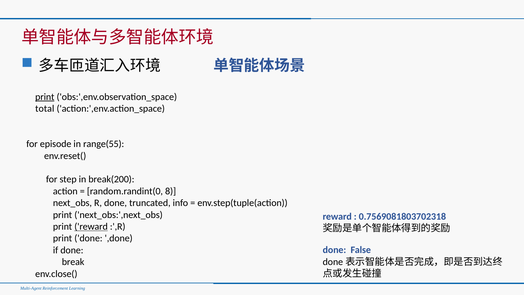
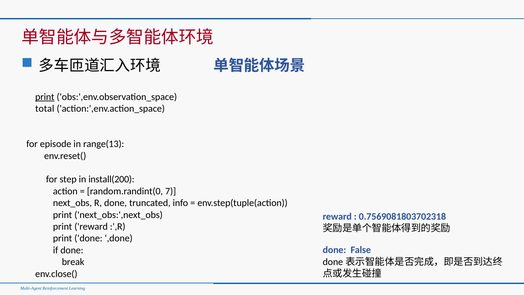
range(55: range(55 -> range(13
break(200: break(200 -> install(200
8: 8 -> 7
reward at (91, 226) underline: present -> none
